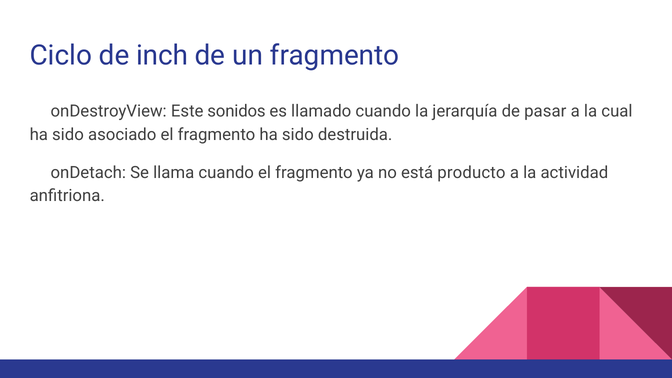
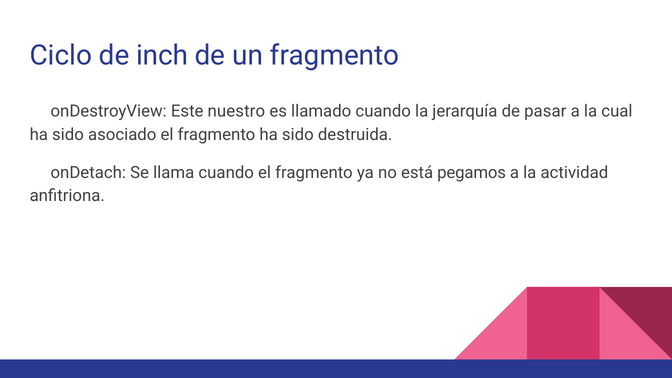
sonidos: sonidos -> nuestro
producto: producto -> pegamos
